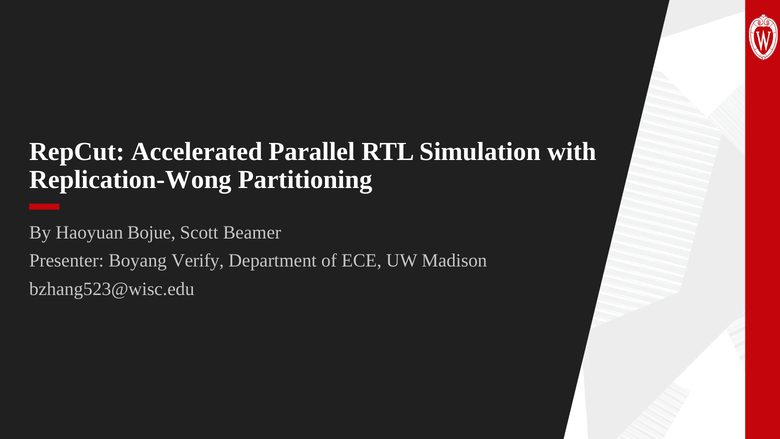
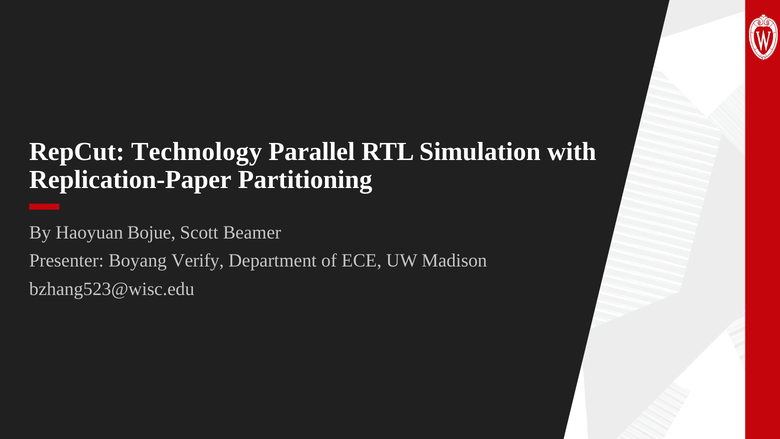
Accelerated: Accelerated -> Technology
Replication-Wong: Replication-Wong -> Replication-Paper
